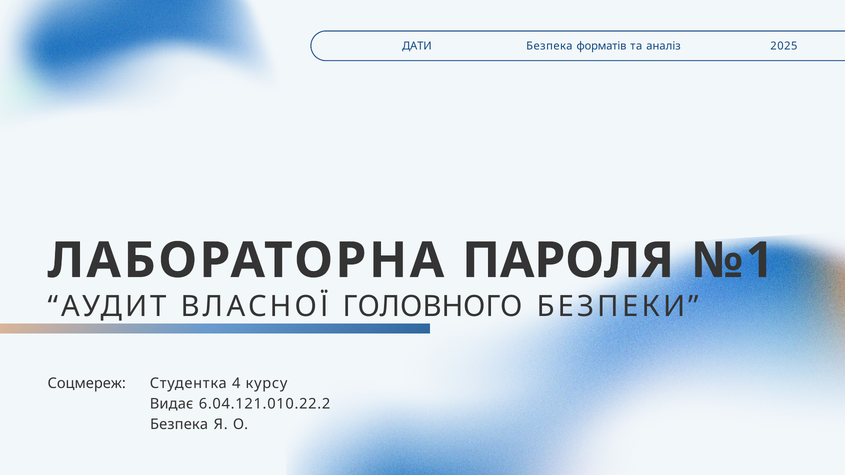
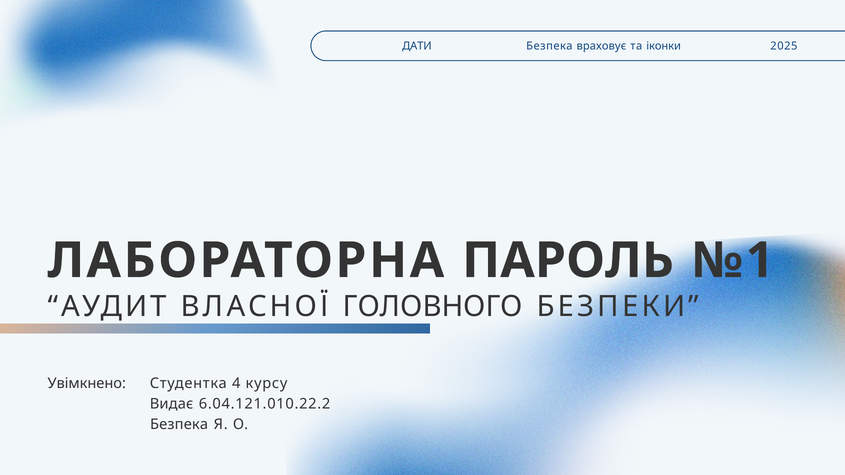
форматів: форматів -> враховує
аналіз: аналіз -> іконки
ПАРОЛЯ: ПАРОЛЯ -> ПАРОЛЬ
Соцмереж: Соцмереж -> Увімкнено
